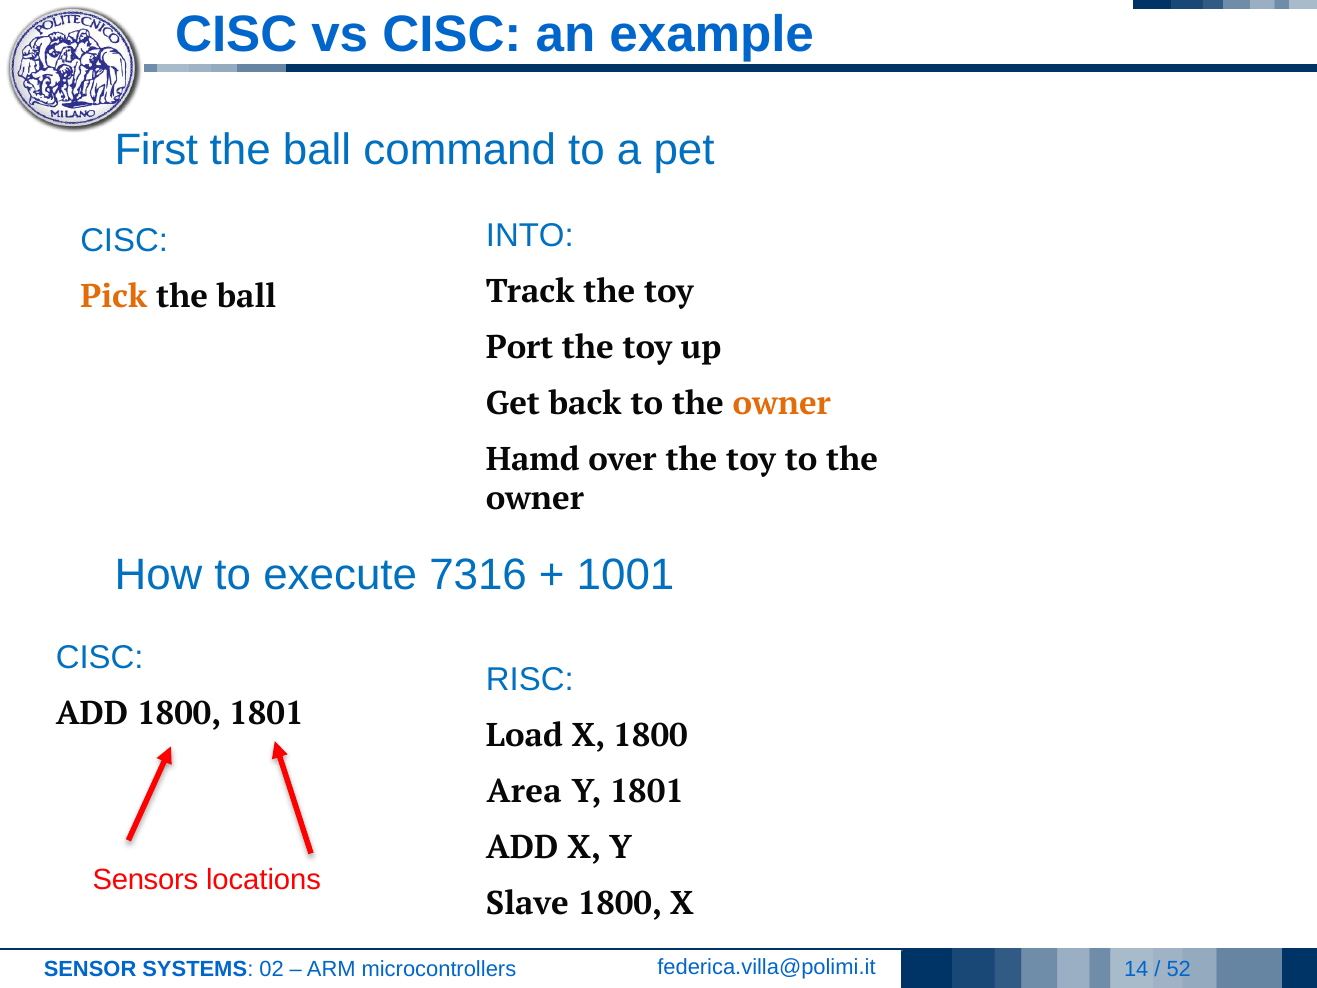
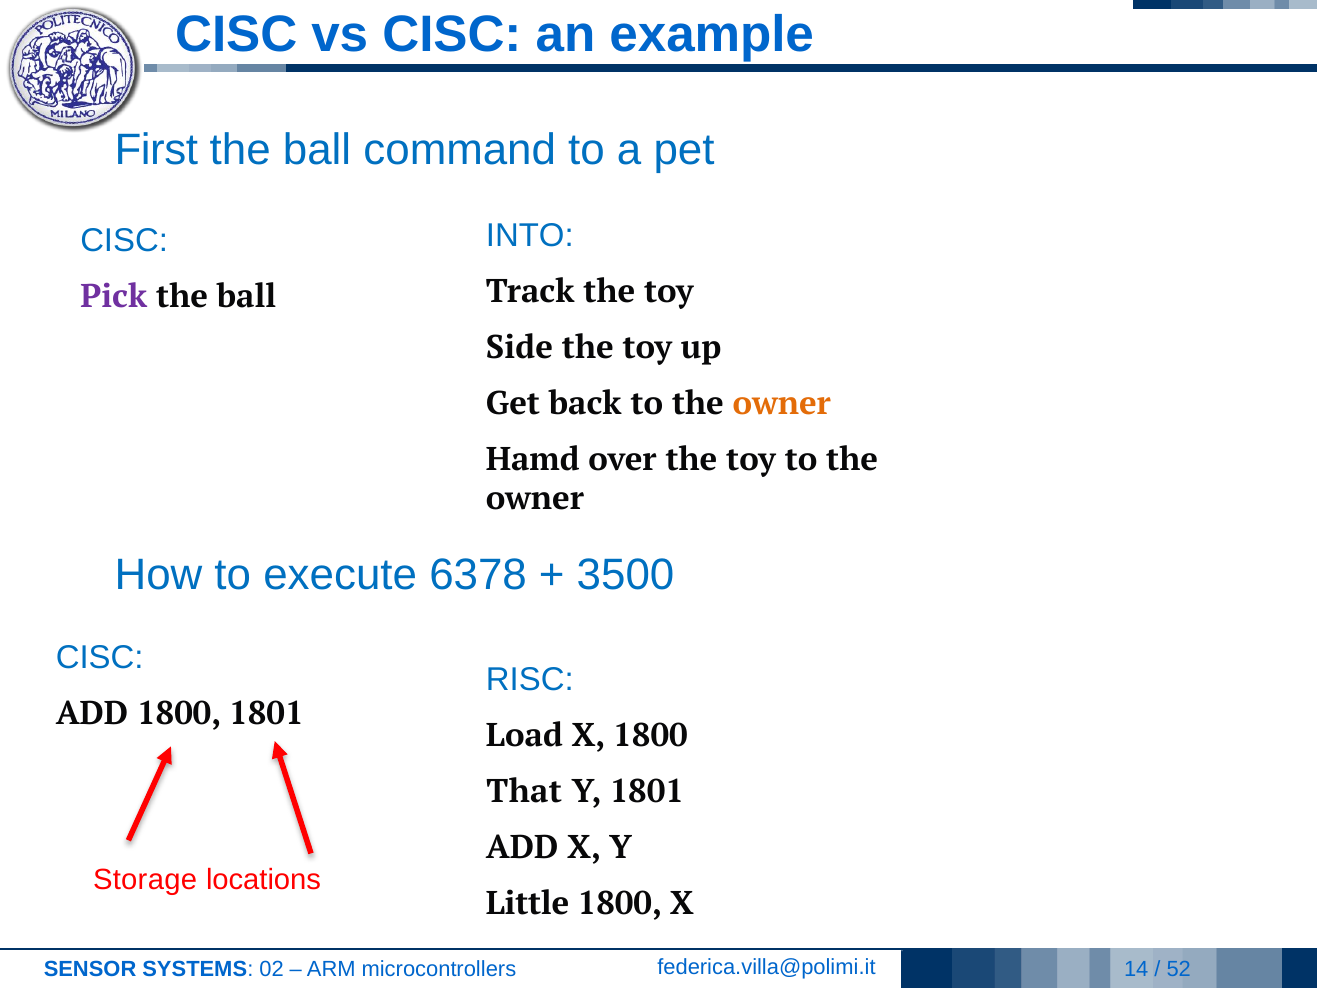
Pick colour: orange -> purple
Port: Port -> Side
7316: 7316 -> 6378
1001: 1001 -> 3500
Area: Area -> That
Sensors: Sensors -> Storage
Slave: Slave -> Little
